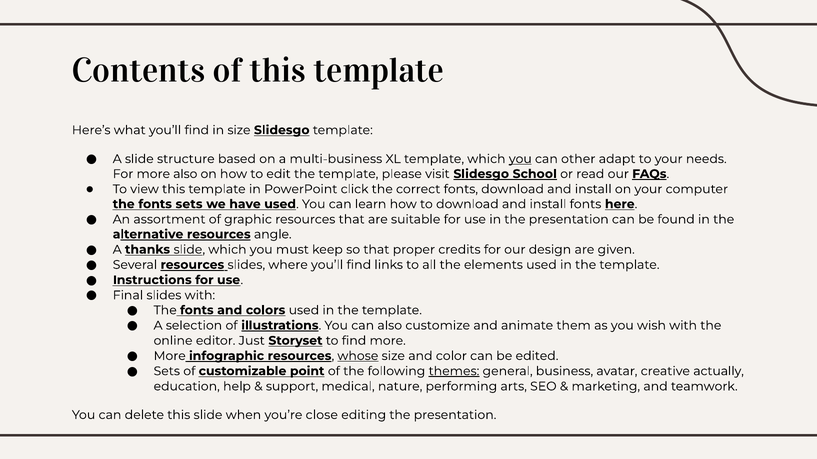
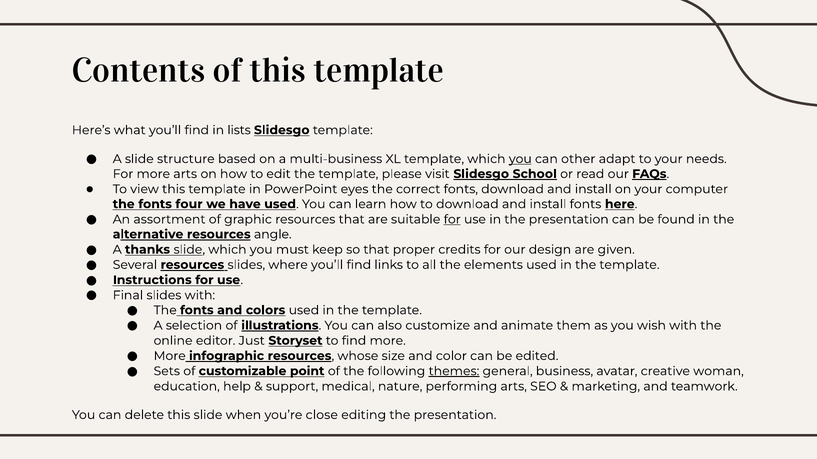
in size: size -> lists
more also: also -> arts
click: click -> eyes
fonts sets: sets -> four
for at (452, 220) underline: none -> present
whose underline: present -> none
actually: actually -> woman
